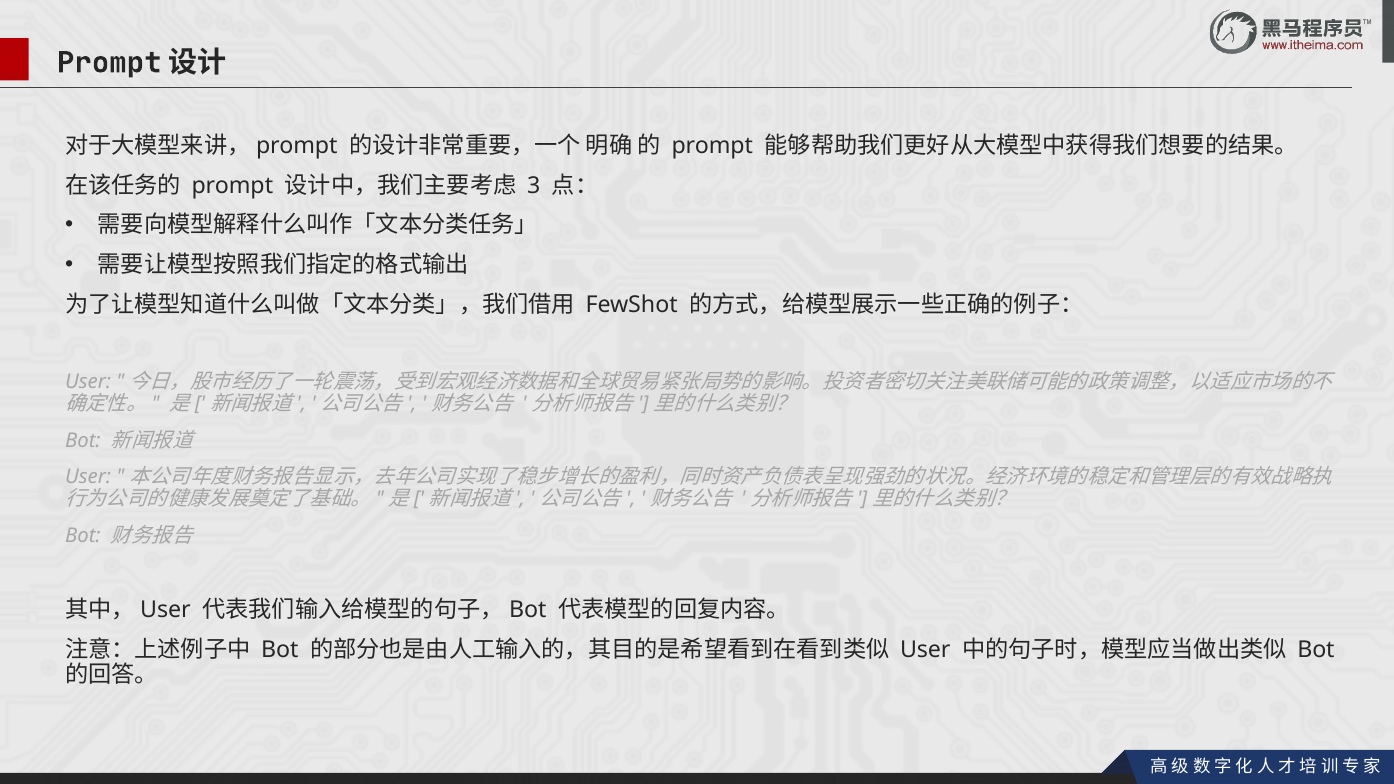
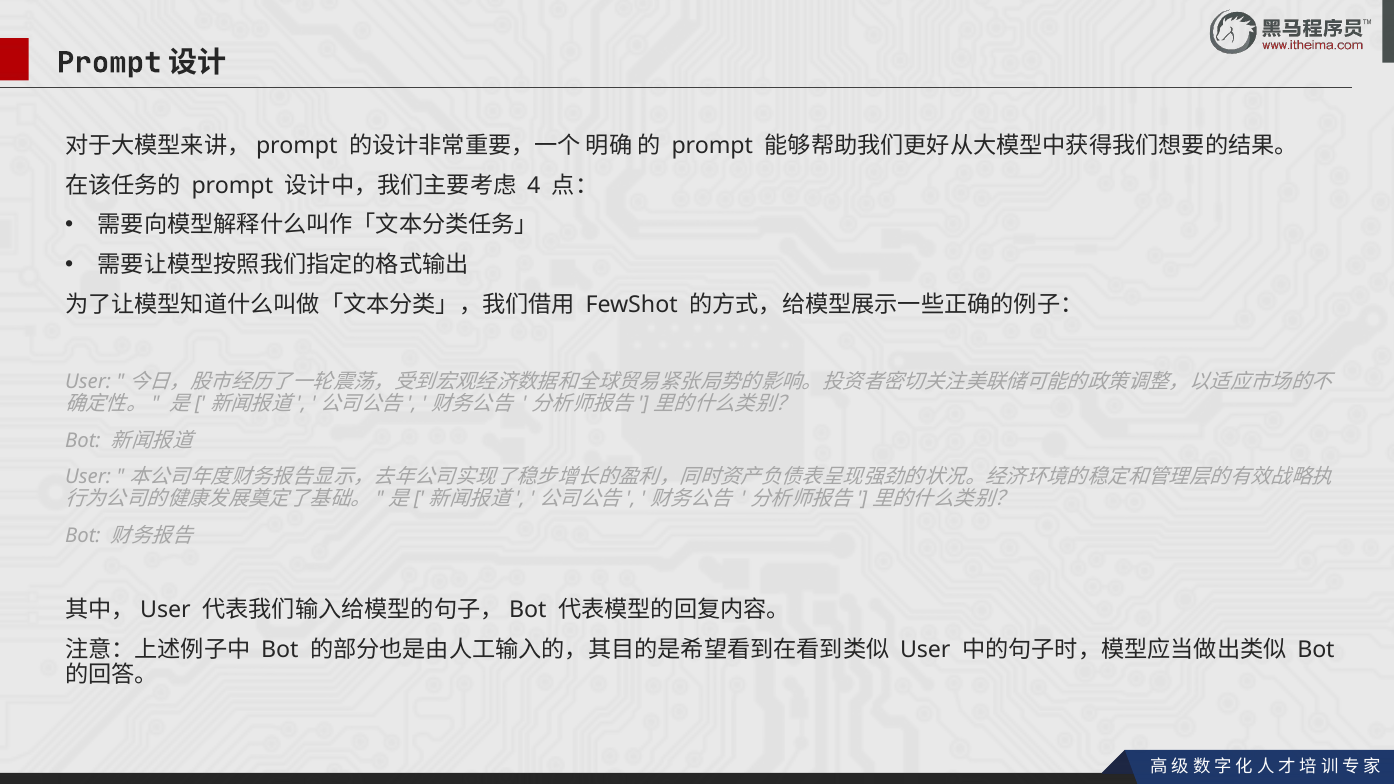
3: 3 -> 4
